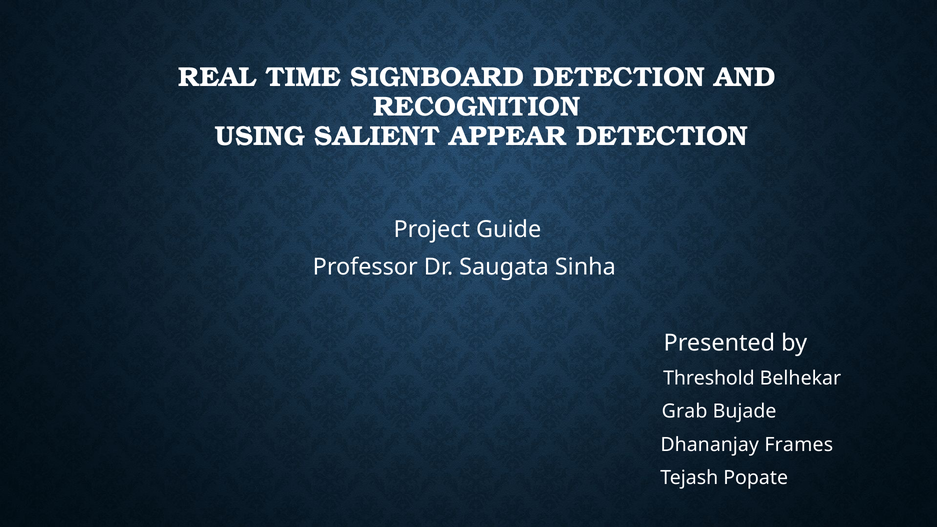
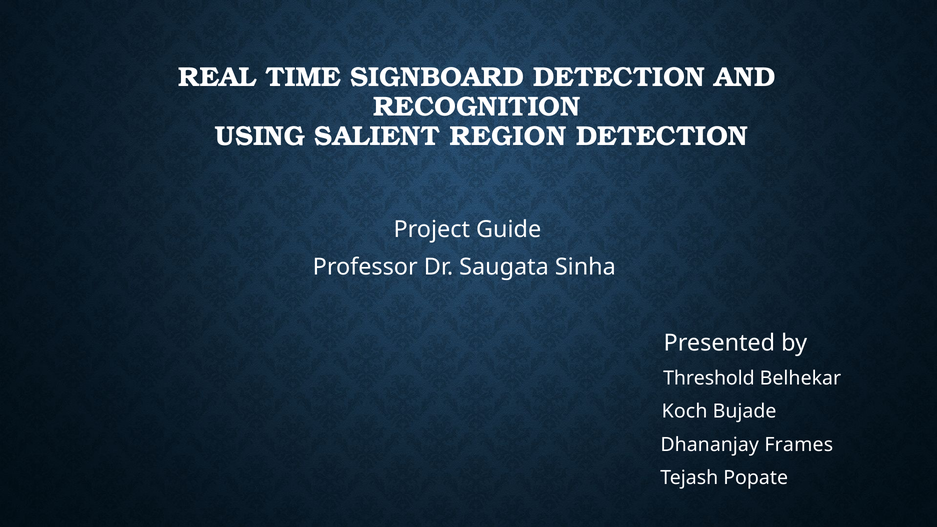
APPEAR: APPEAR -> REGION
Grab: Grab -> Koch
